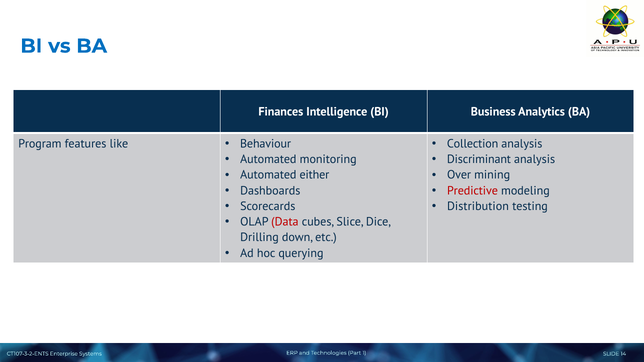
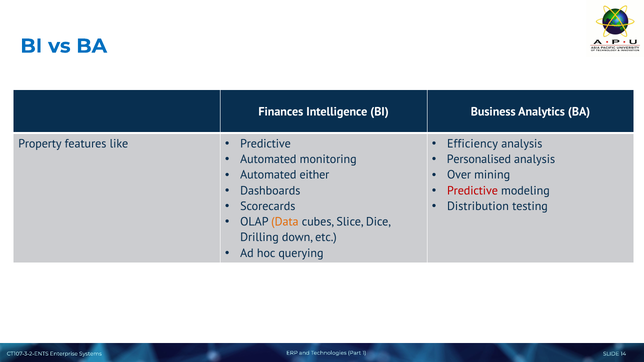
Collection: Collection -> Efficiency
Program: Program -> Property
Behaviour at (266, 144): Behaviour -> Predictive
Discriminant: Discriminant -> Personalised
Data colour: red -> orange
